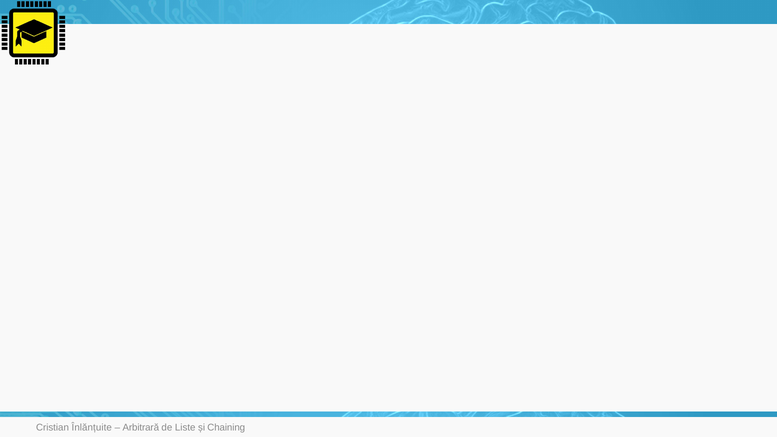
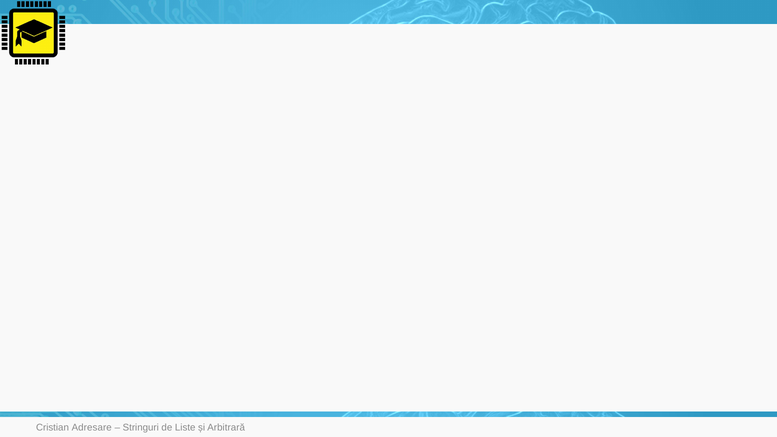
Înlănțuite: Înlănțuite -> Adresare
Arbitrară: Arbitrară -> Stringuri
Chaining: Chaining -> Arbitrară
